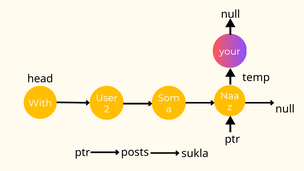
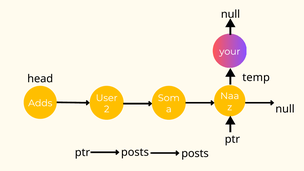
With: With -> Adds
posts sukla: sukla -> posts
